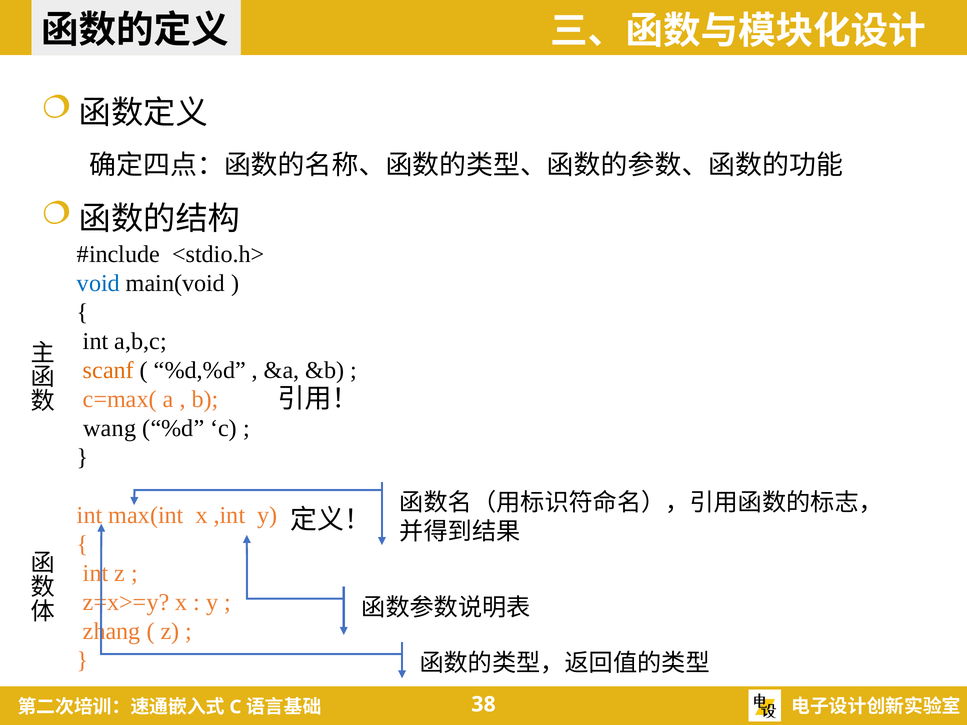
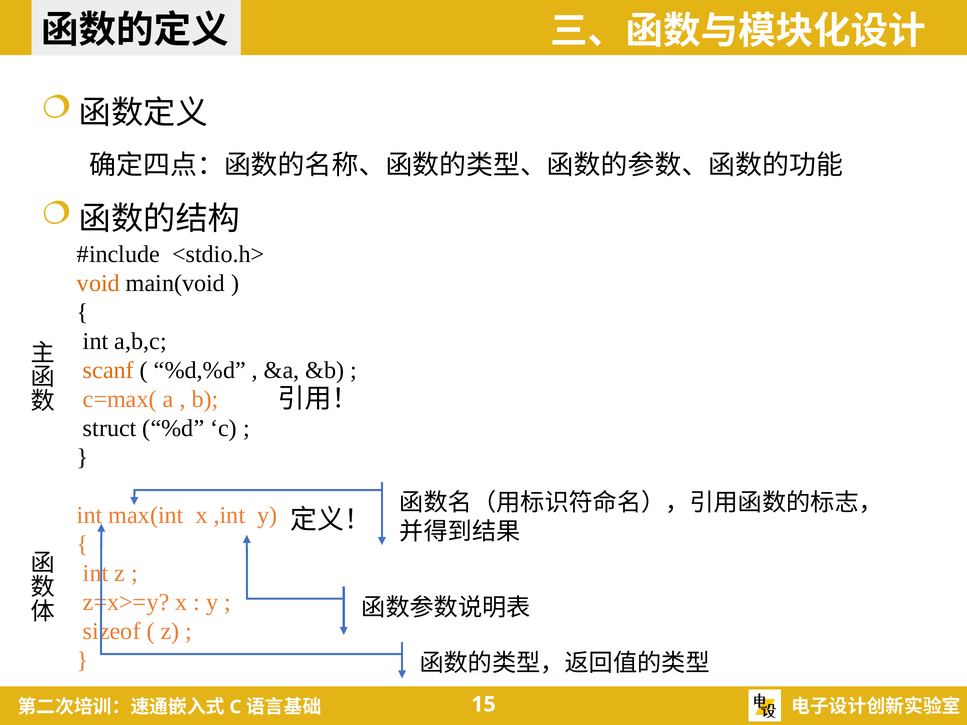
void colour: blue -> orange
wang: wang -> struct
zhang: zhang -> sizeof
38: 38 -> 15
